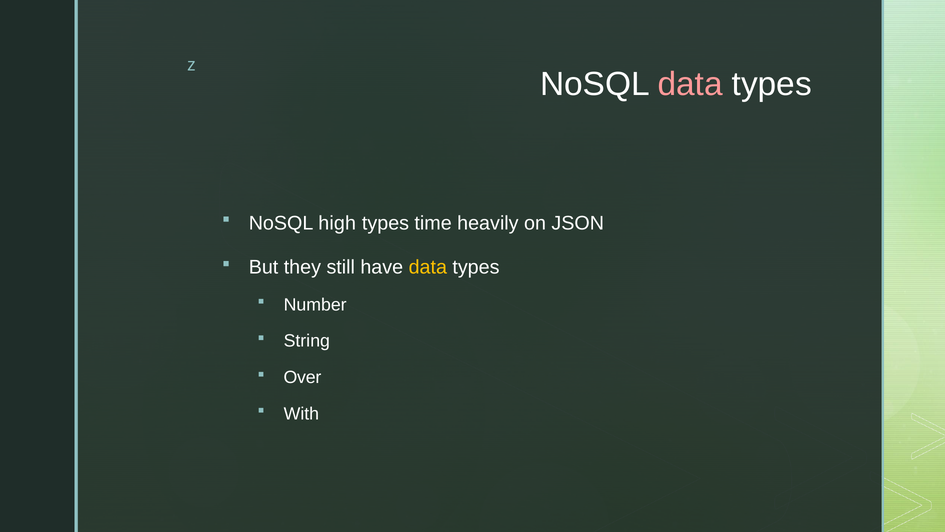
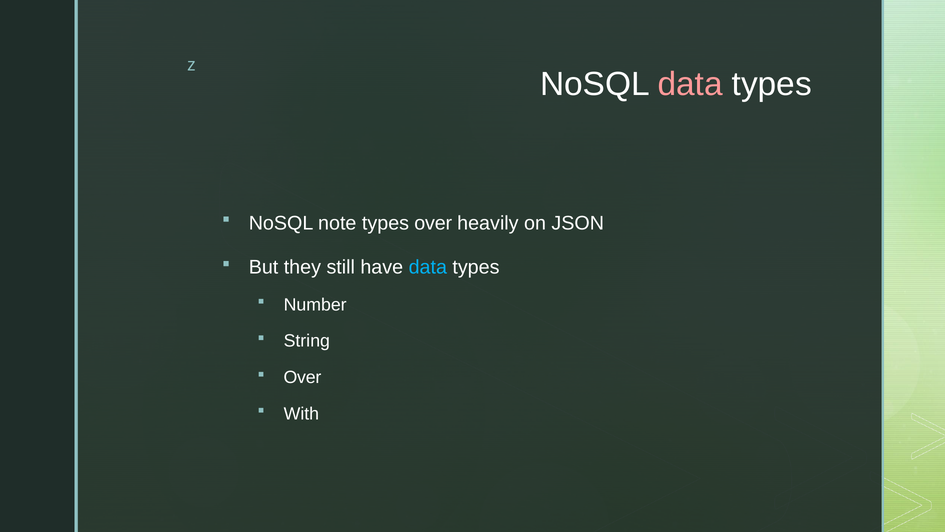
high: high -> note
types time: time -> over
data at (428, 267) colour: yellow -> light blue
